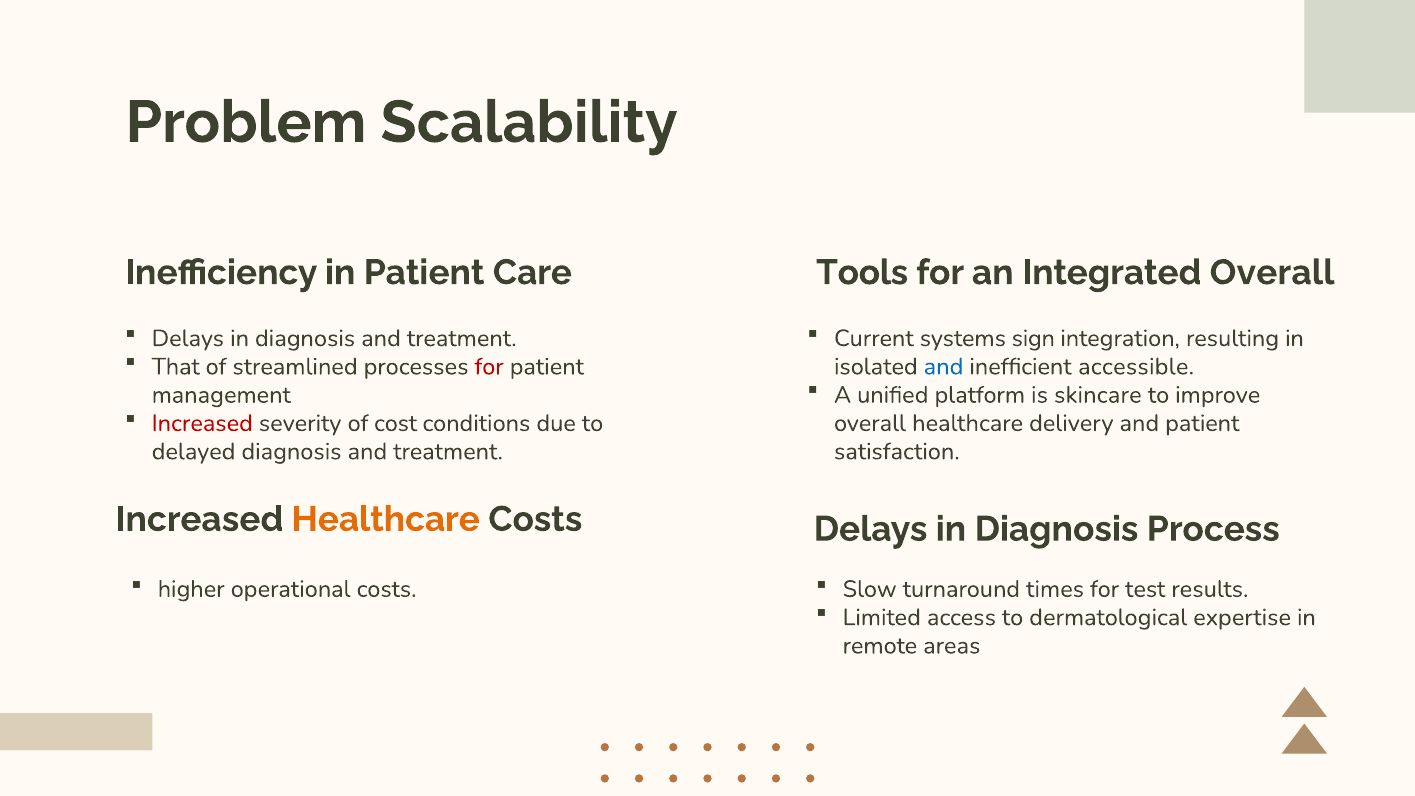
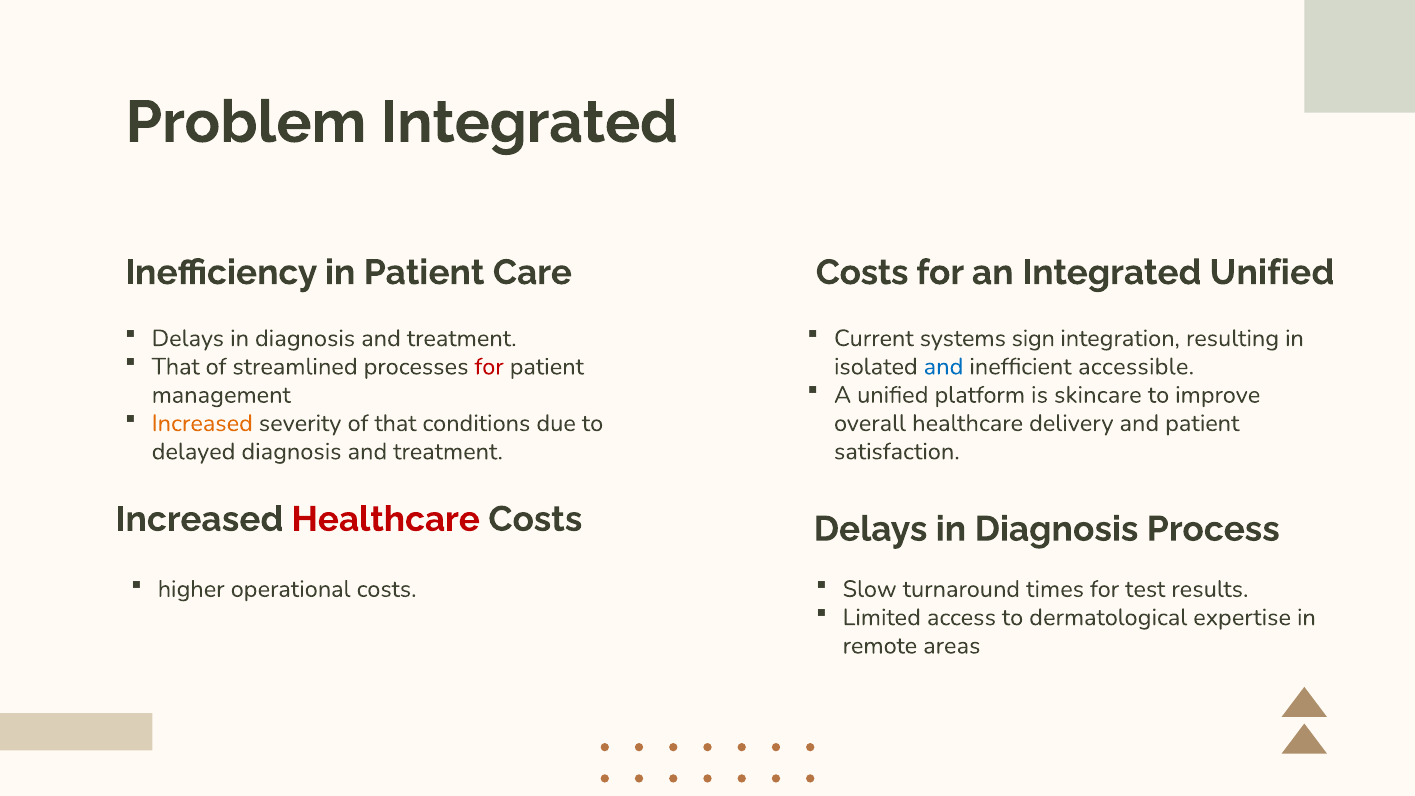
Problem Scalability: Scalability -> Integrated
Tools at (862, 273): Tools -> Costs
Integrated Overall: Overall -> Unified
Increased at (202, 423) colour: red -> orange
of cost: cost -> that
Healthcare at (386, 519) colour: orange -> red
